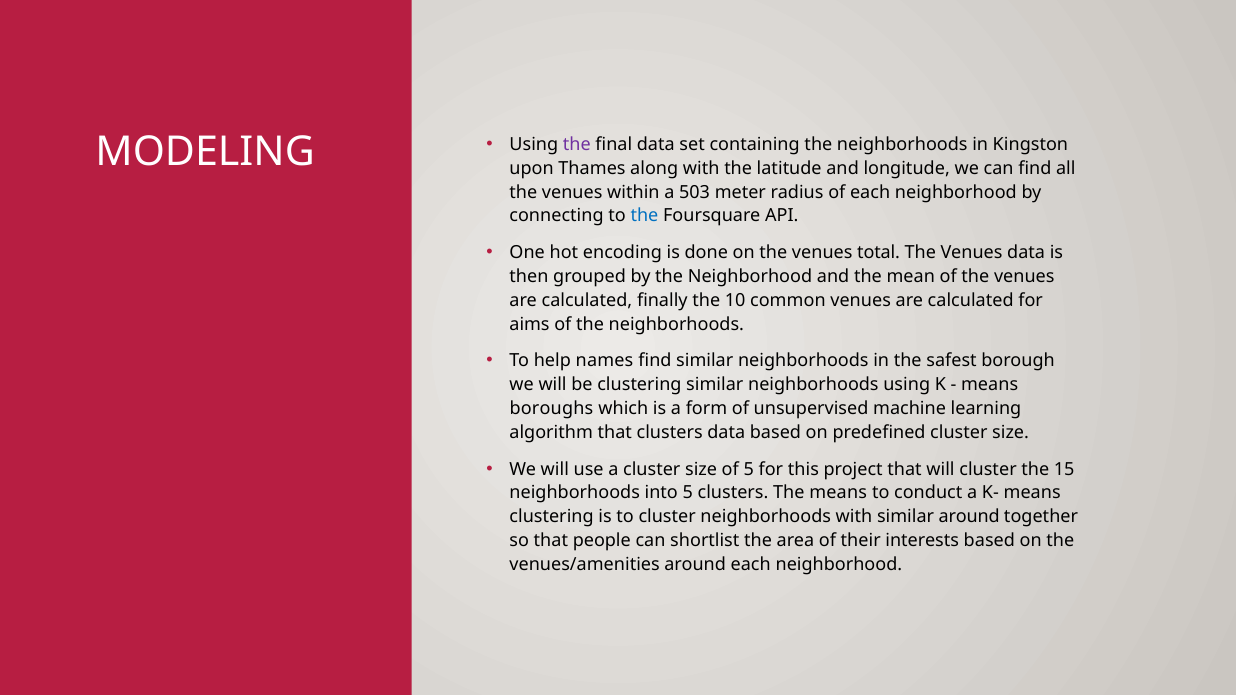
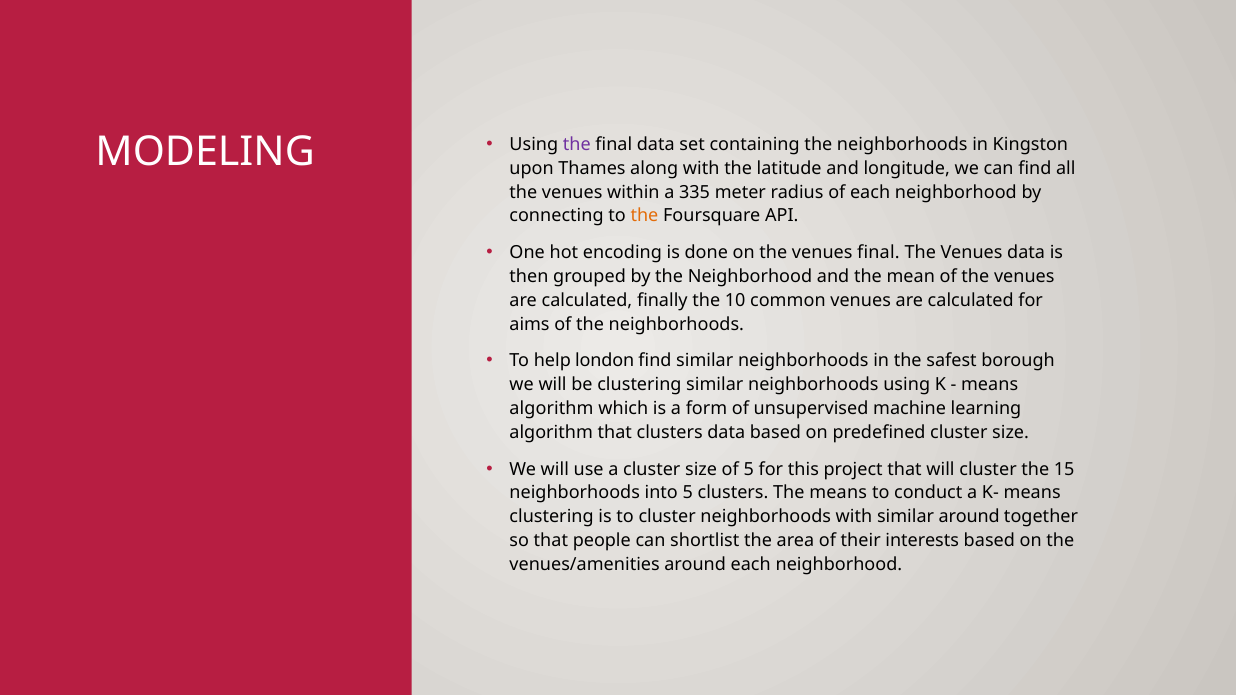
503: 503 -> 335
the at (644, 216) colour: blue -> orange
venues total: total -> final
names: names -> london
boroughs at (551, 409): boroughs -> algorithm
